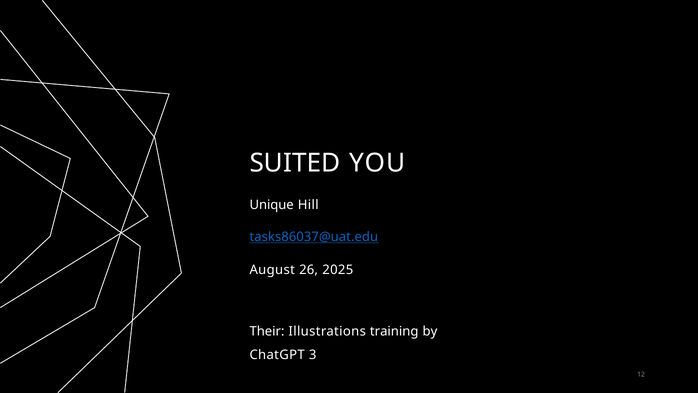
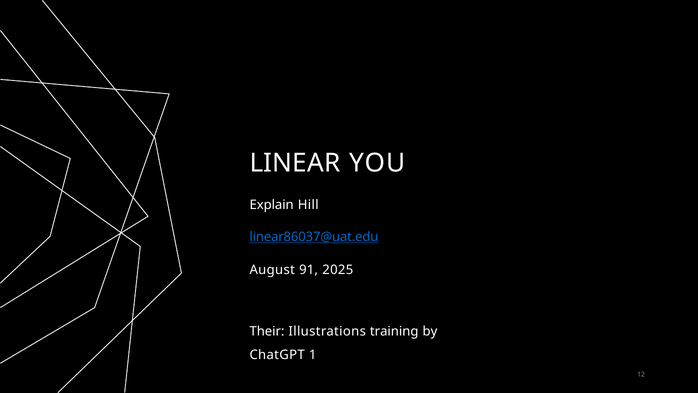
SUITED: SUITED -> LINEAR
Unique: Unique -> Explain
tasks86037@uat.edu: tasks86037@uat.edu -> linear86037@uat.edu
26: 26 -> 91
3: 3 -> 1
